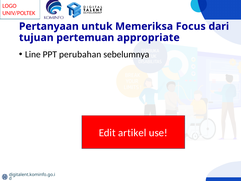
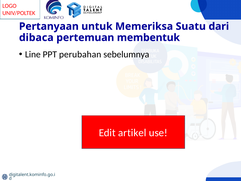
Focus: Focus -> Suatu
tujuan: tujuan -> dibaca
appropriate: appropriate -> membentuk
